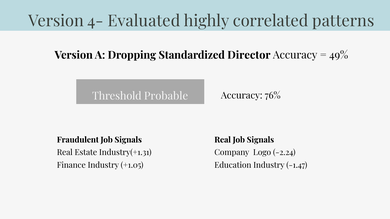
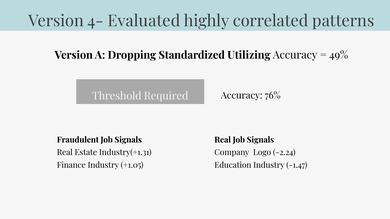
Director: Director -> Utilizing
Probable: Probable -> Required
